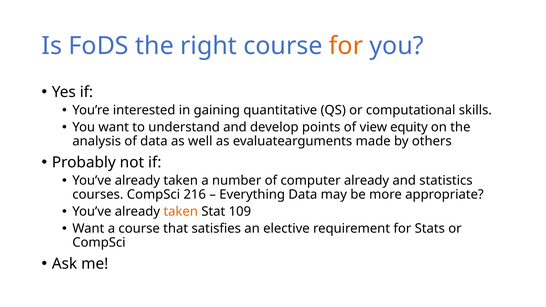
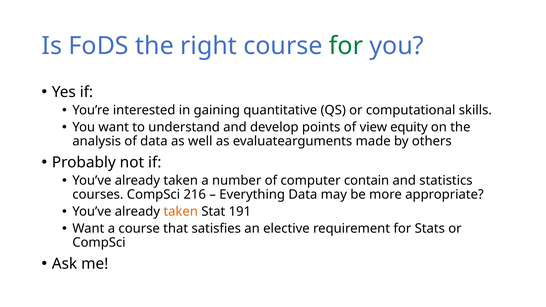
for at (346, 46) colour: orange -> green
computer already: already -> contain
109: 109 -> 191
